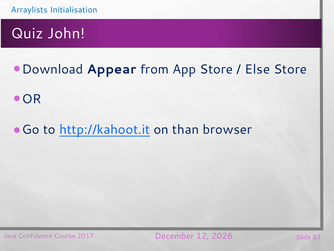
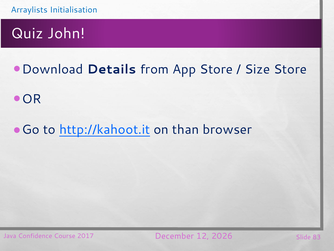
Appear: Appear -> Details
Else: Else -> Size
